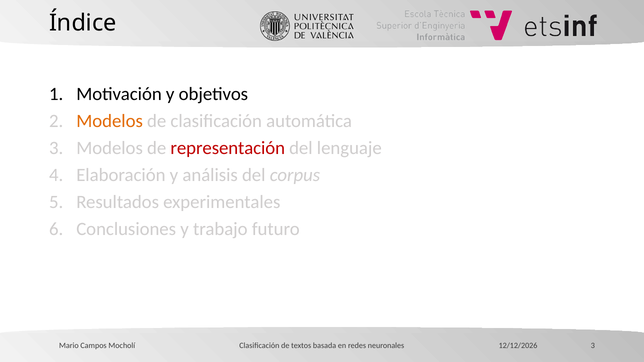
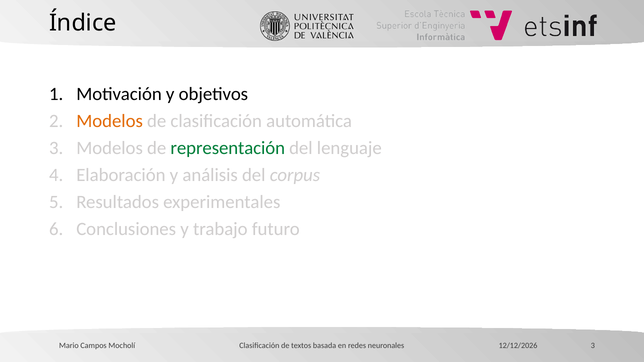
representación colour: red -> green
